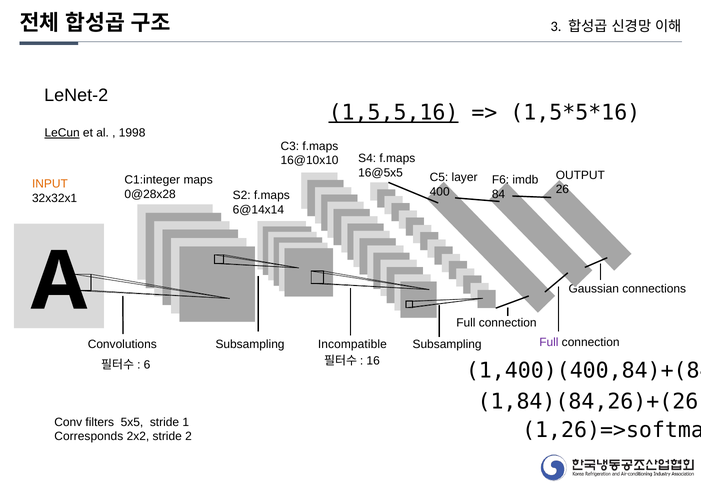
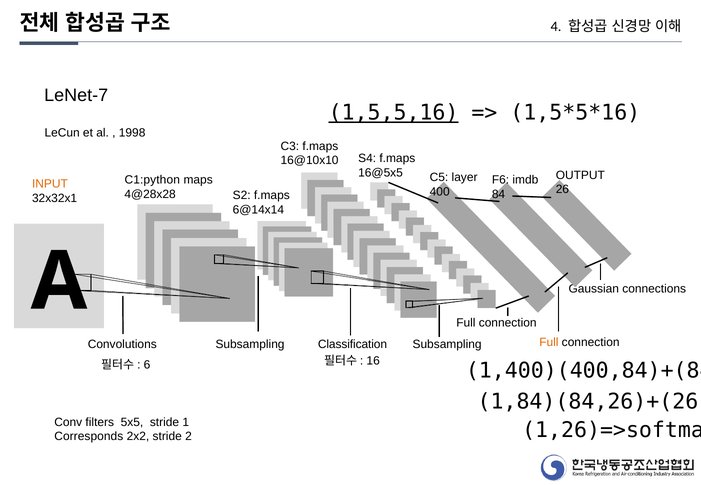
3: 3 -> 4
LeNet-2: LeNet-2 -> LeNet-7
LeCun underline: present -> none
C1:integer: C1:integer -> C1:python
0@28x28: 0@28x28 -> 4@28x28
Full at (549, 343) colour: purple -> orange
Incompatible: Incompatible -> Classification
